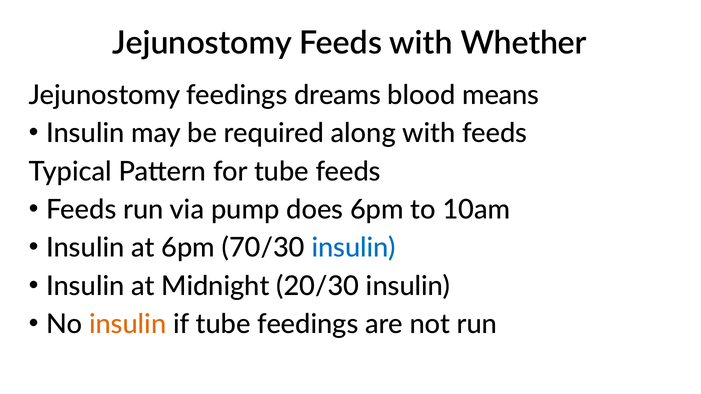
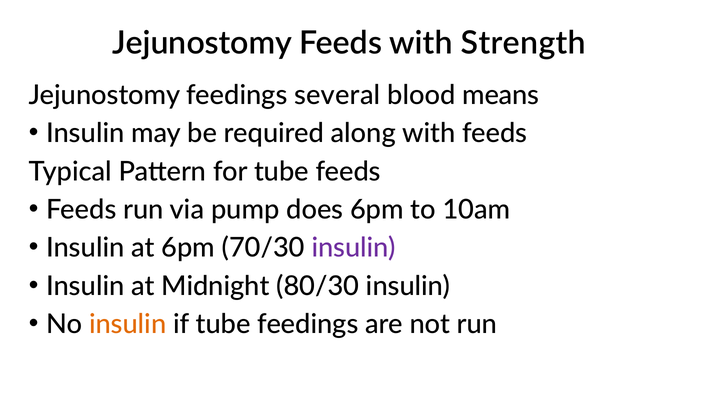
Whether: Whether -> Strength
dreams: dreams -> several
insulin at (354, 248) colour: blue -> purple
20/30: 20/30 -> 80/30
